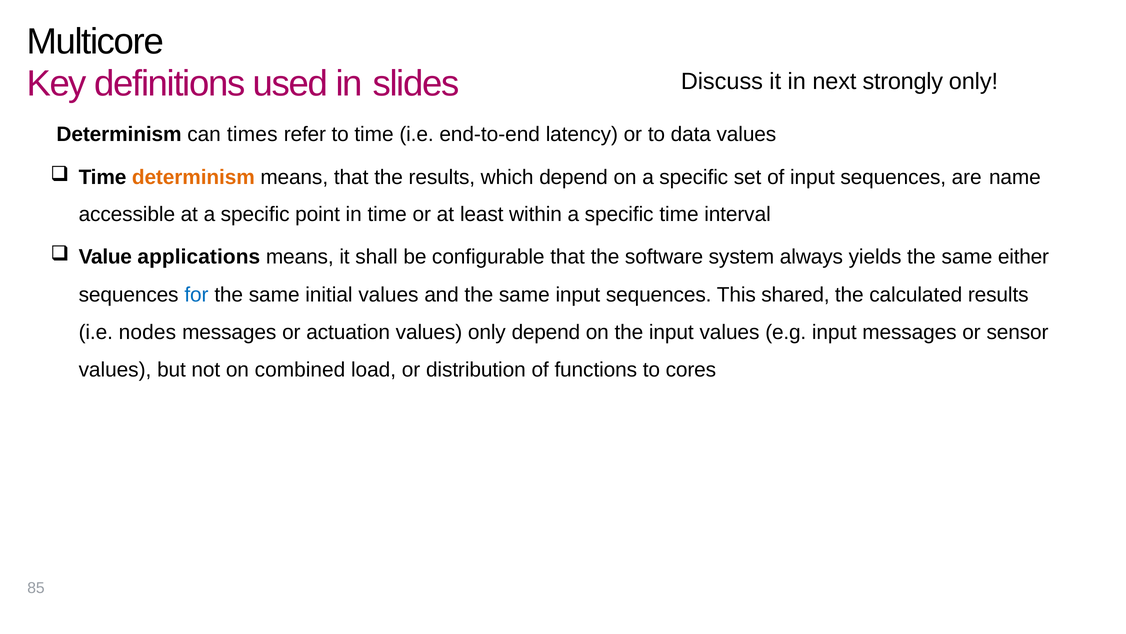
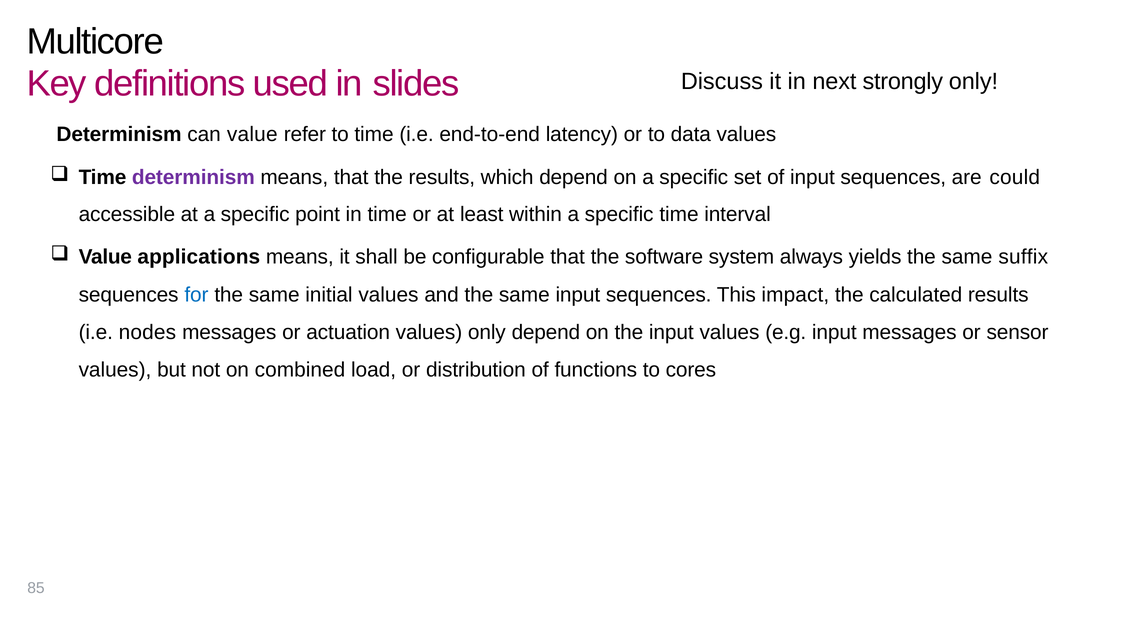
can times: times -> value
determinism at (193, 177) colour: orange -> purple
name: name -> could
either: either -> suffix
shared: shared -> impact
